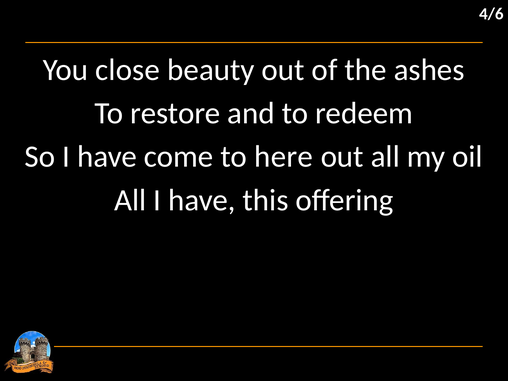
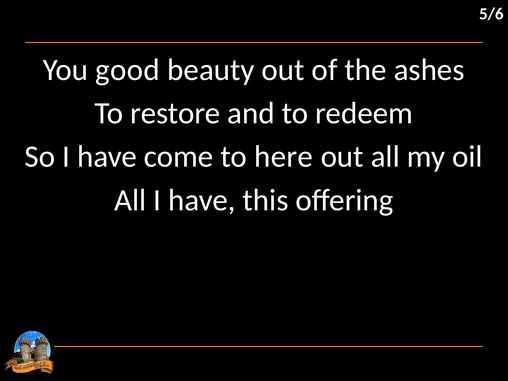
4/6: 4/6 -> 5/6
close: close -> good
